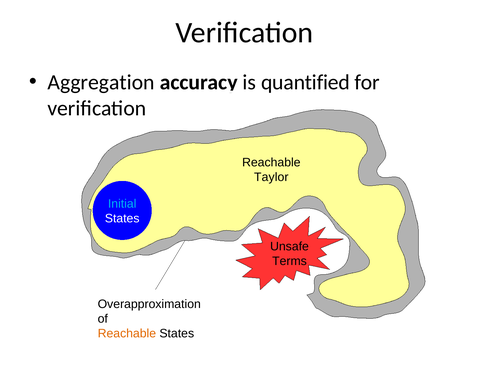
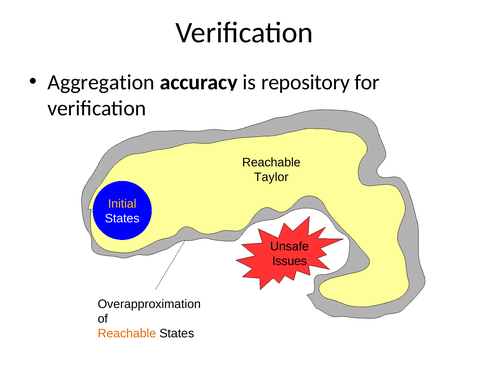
quantified: quantified -> repository
Initial colour: light blue -> yellow
Terms: Terms -> Issues
